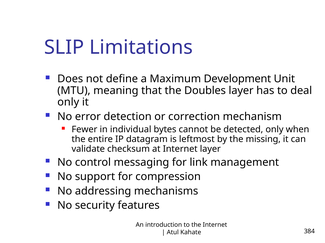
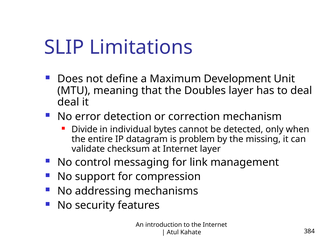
only at (68, 102): only -> deal
Fewer: Fewer -> Divide
leftmost: leftmost -> problem
